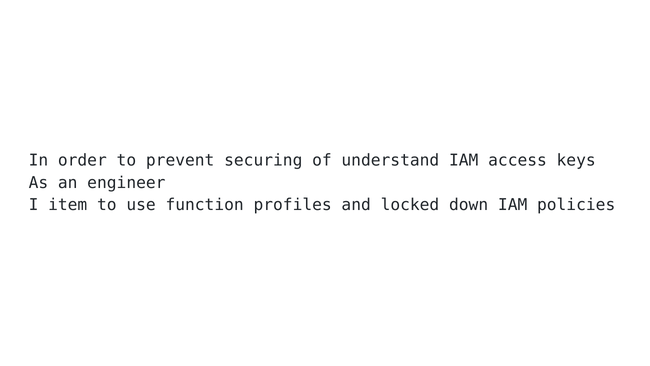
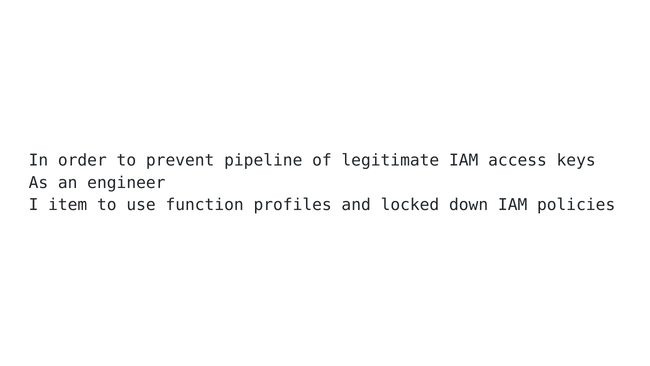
securing: securing -> pipeline
understand: understand -> legitimate
